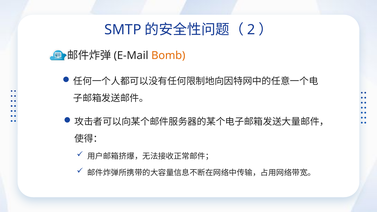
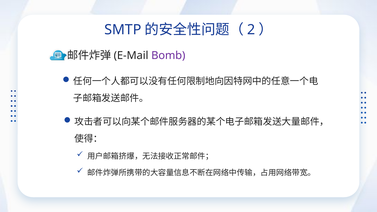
Bomb colour: orange -> purple
